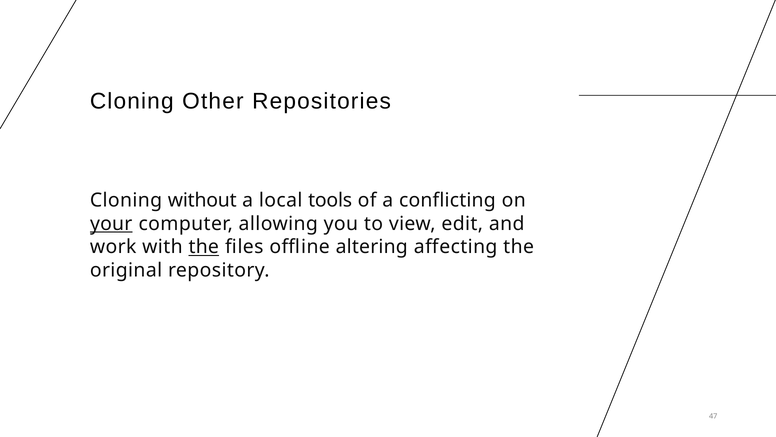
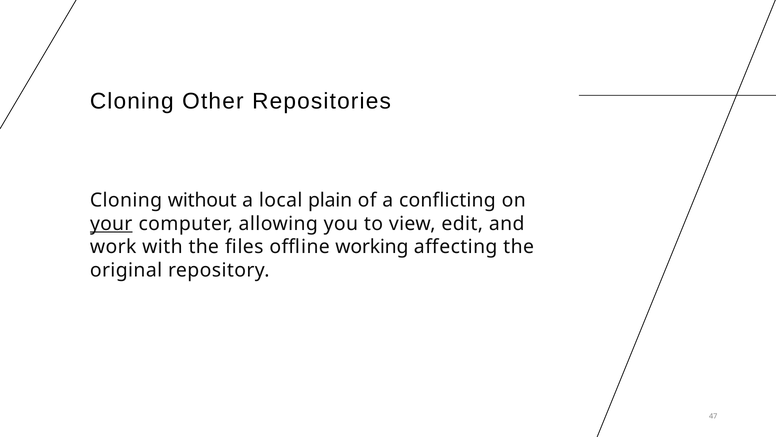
tools: tools -> plain
the at (204, 247) underline: present -> none
altering: altering -> working
